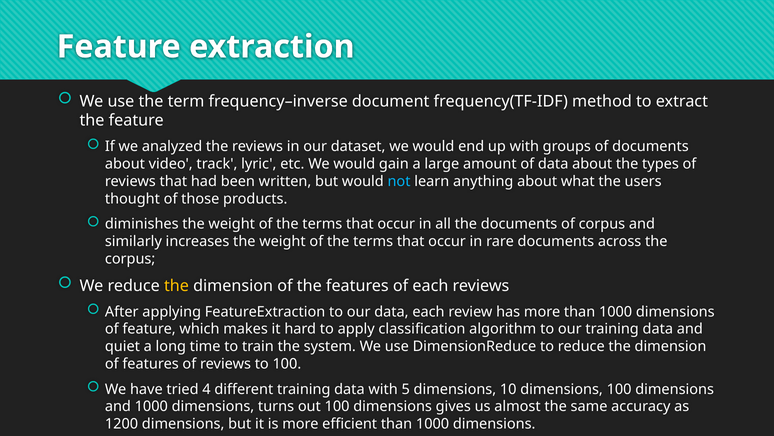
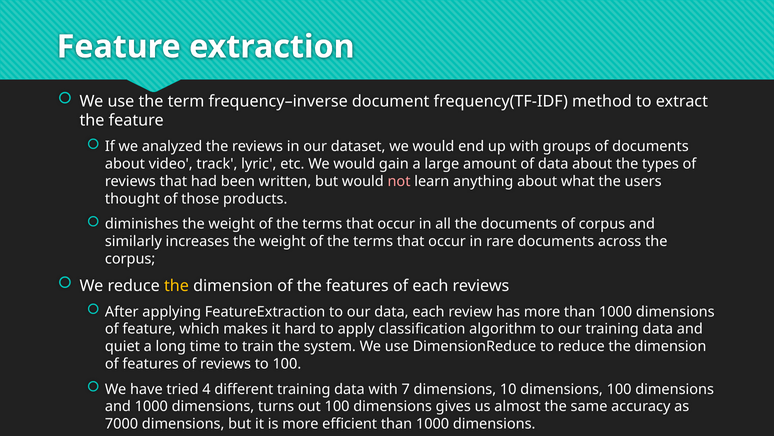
not colour: light blue -> pink
5: 5 -> 7
1200: 1200 -> 7000
